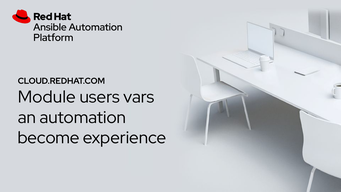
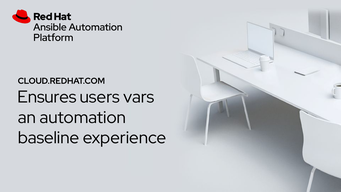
Module: Module -> Ensures
become: become -> baseline
